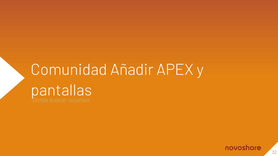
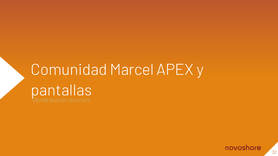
Añadir: Añadir -> Marcel
